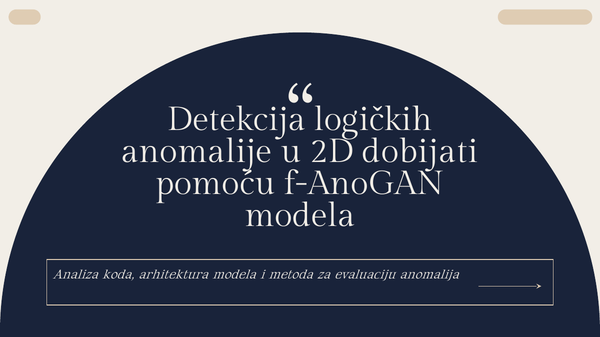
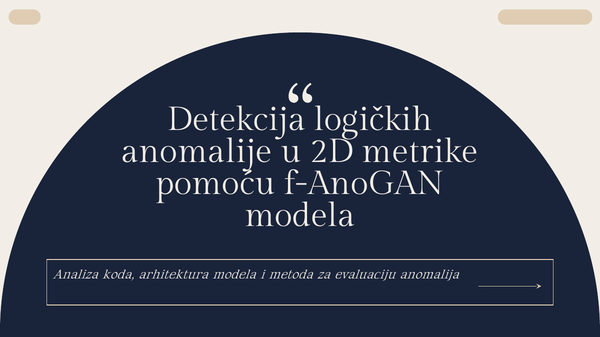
dobijati: dobijati -> metrike
